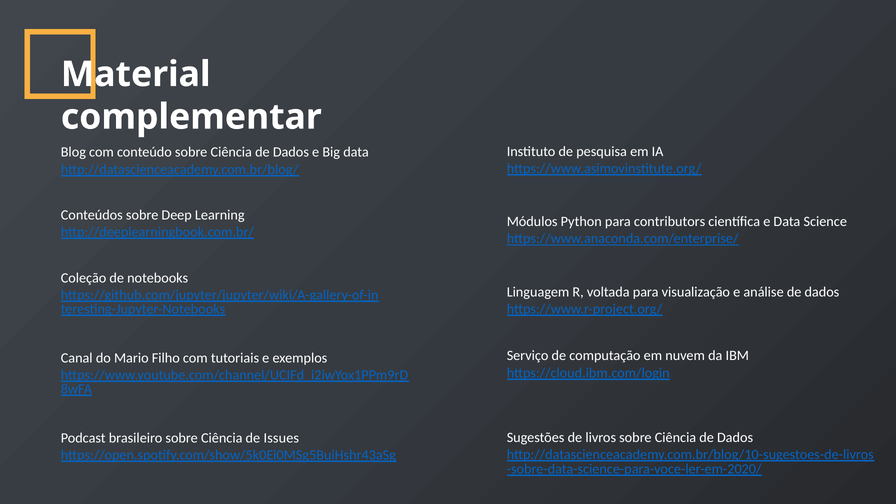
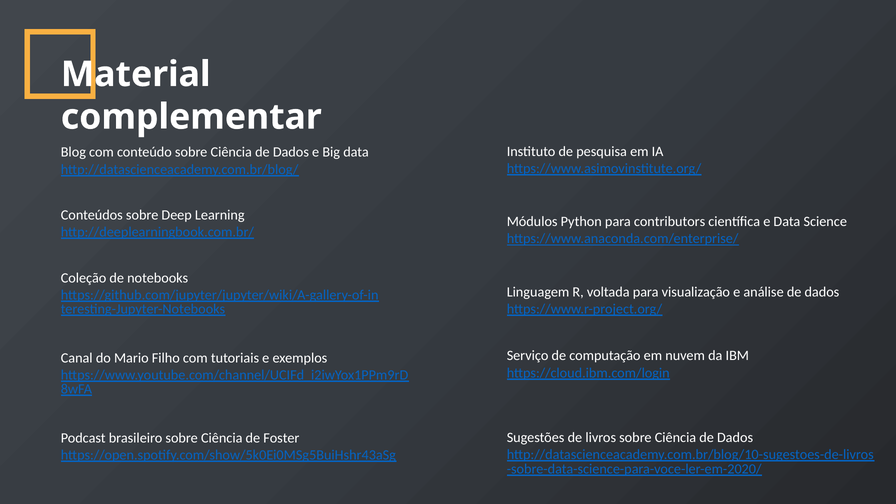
Issues: Issues -> Foster
